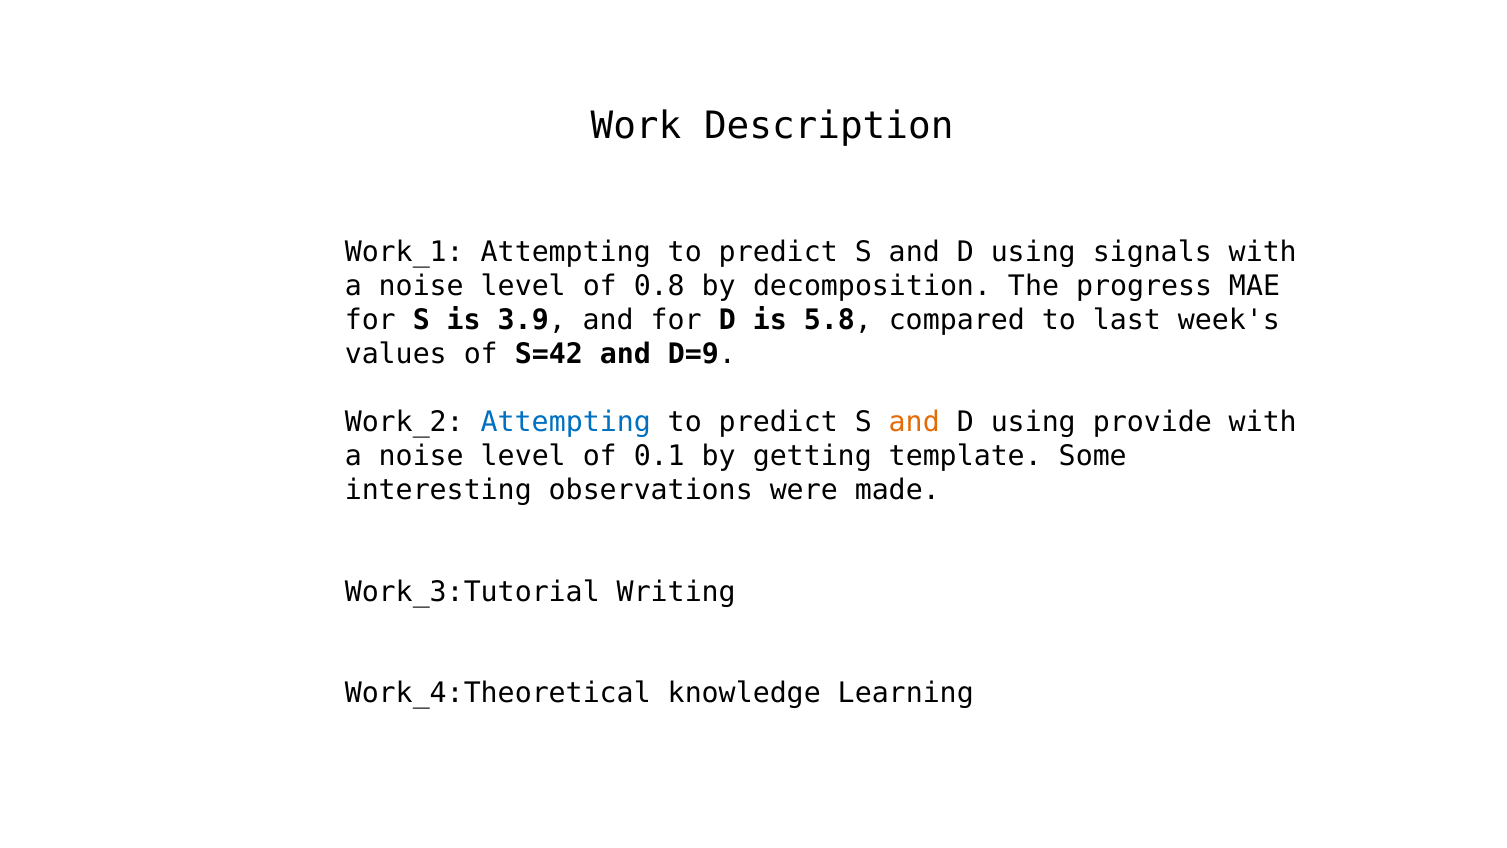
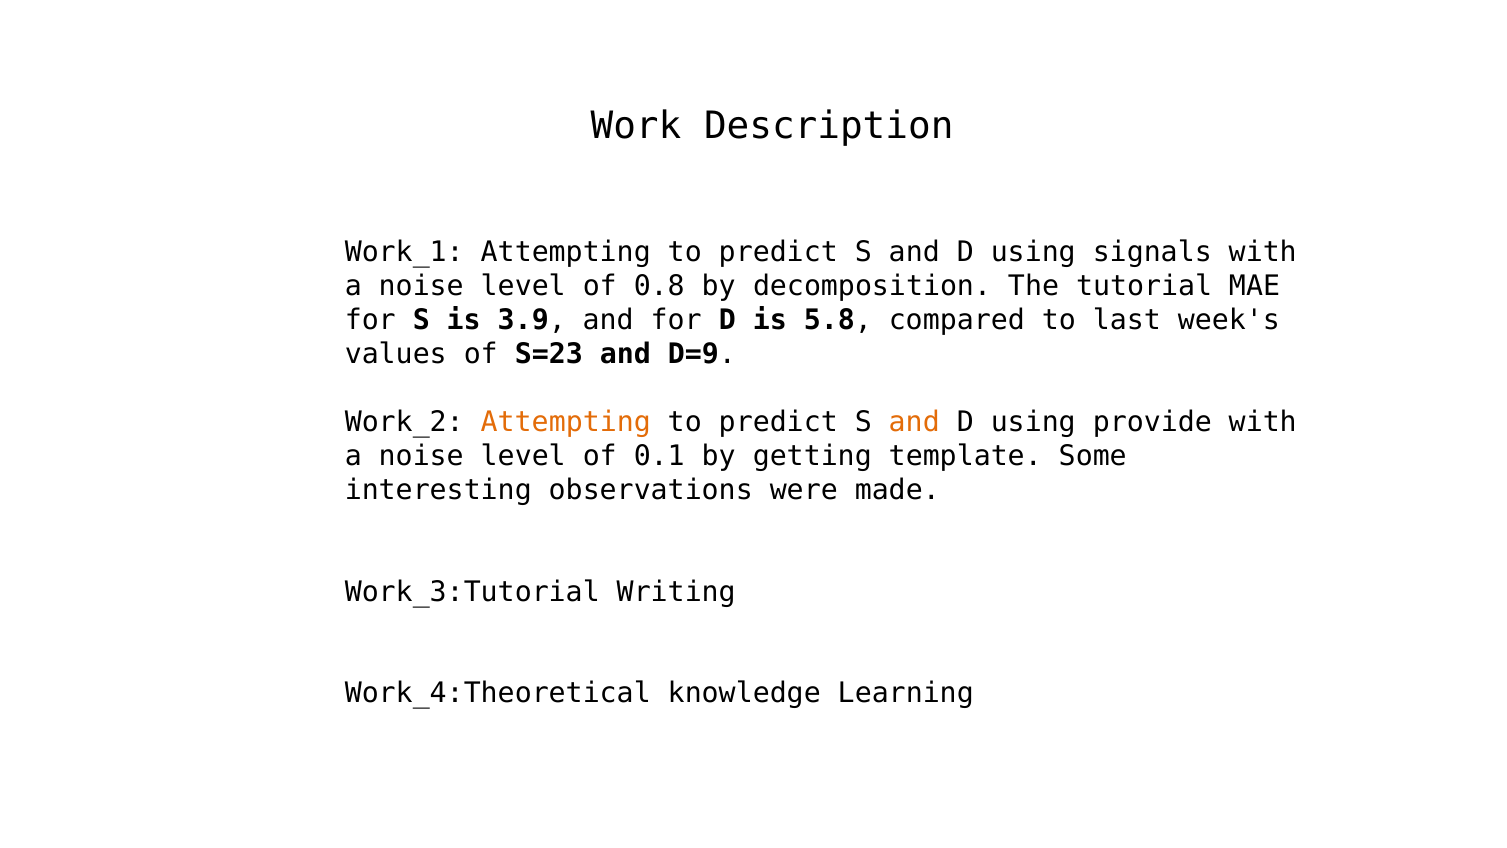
progress: progress -> tutorial
S=42: S=42 -> S=23
Attempting at (566, 422) colour: blue -> orange
